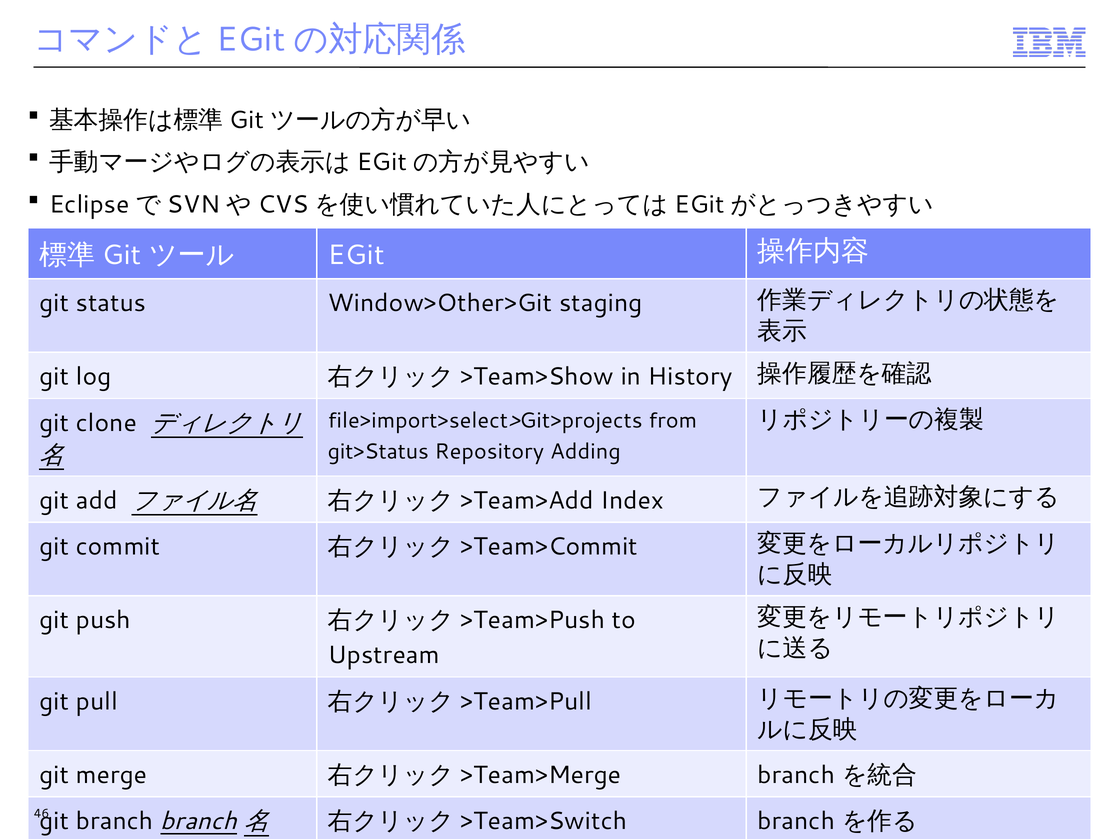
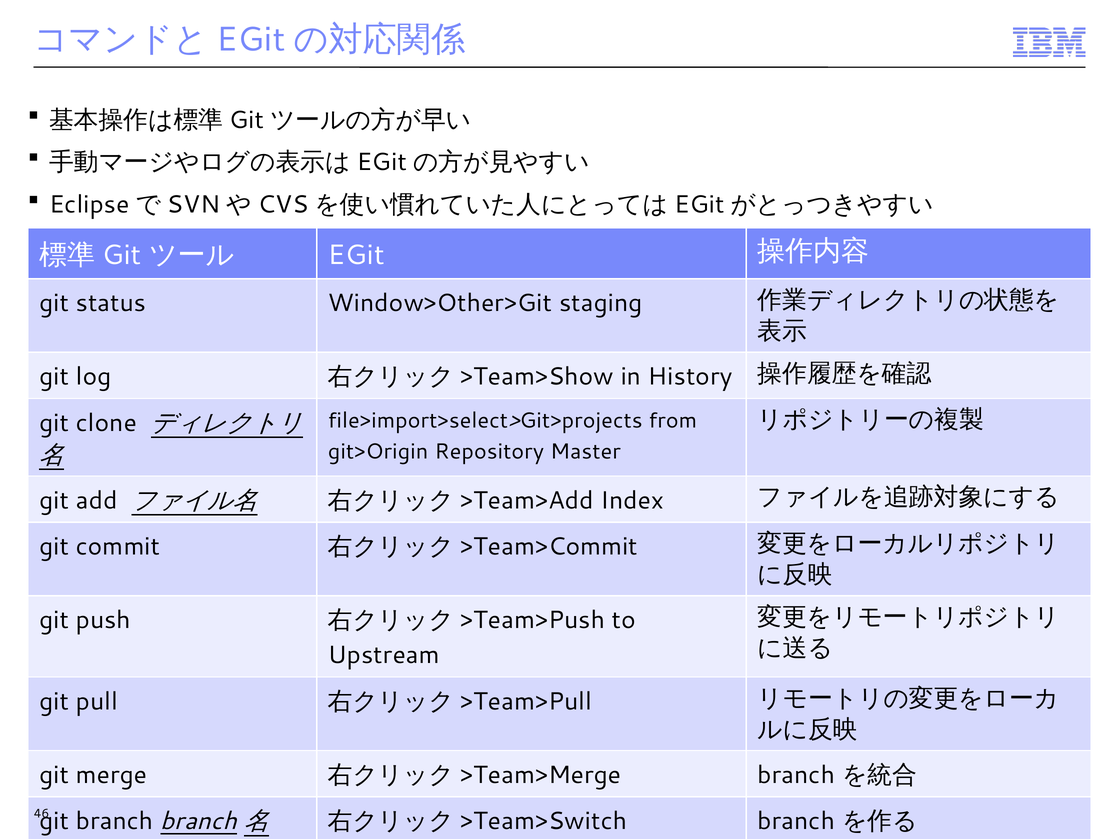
git>Status: git>Status -> git>Origin
Repository Adding: Adding -> Master
